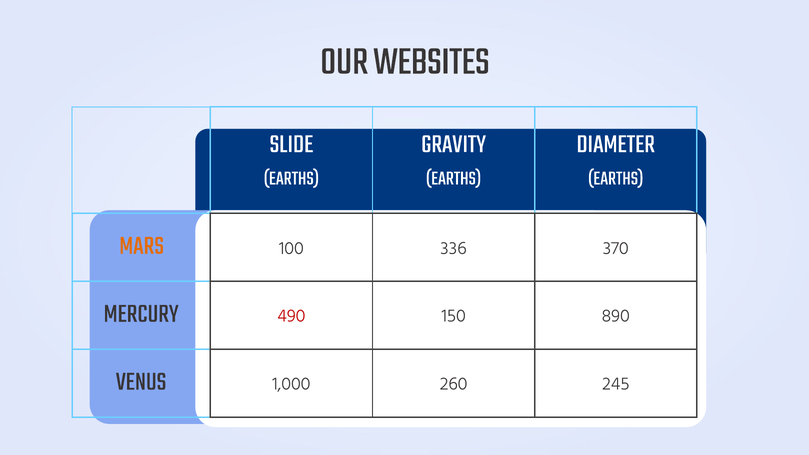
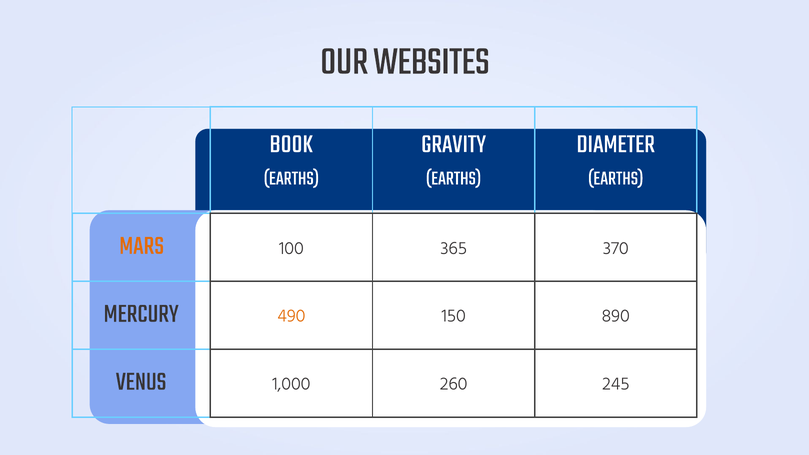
SLIDE: SLIDE -> BOOK
336: 336 -> 365
490 colour: red -> orange
